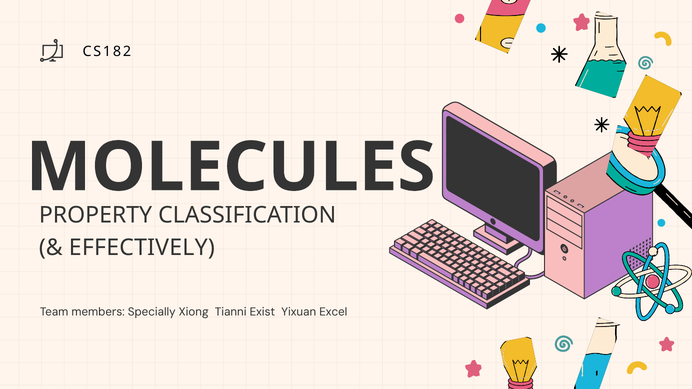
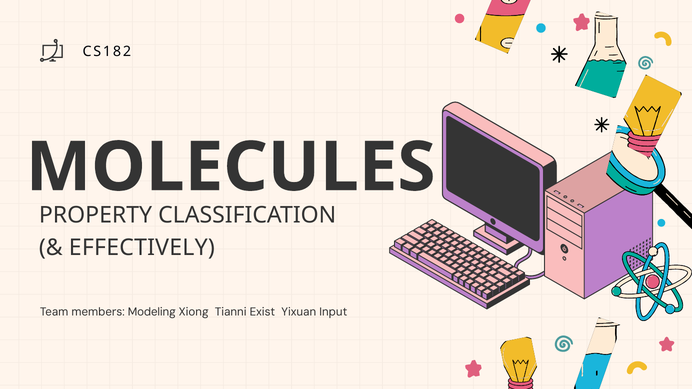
Specially: Specially -> Modeling
Excel: Excel -> Input
